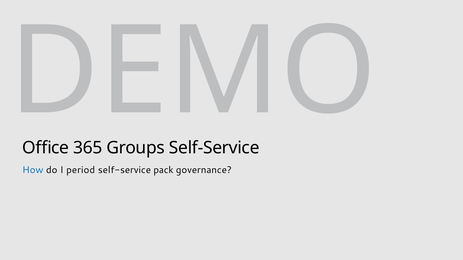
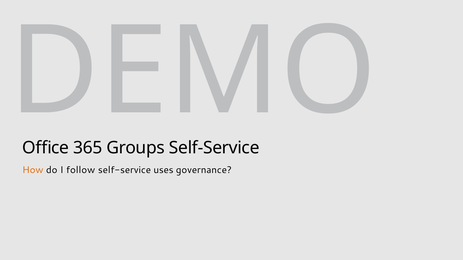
How colour: blue -> orange
period: period -> follow
pack: pack -> uses
